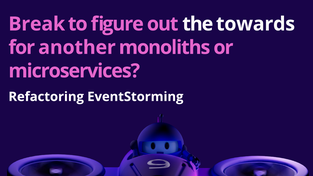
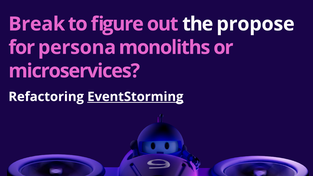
towards: towards -> propose
another: another -> persona
EventStorming underline: none -> present
